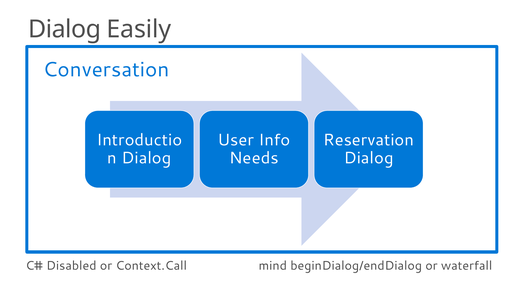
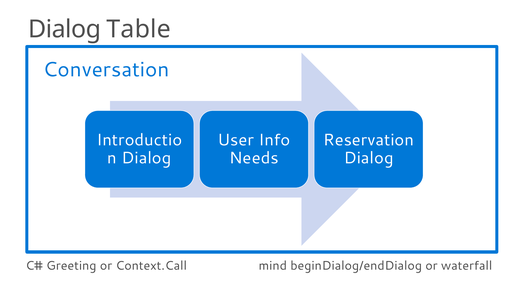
Easily: Easily -> Table
Disabled: Disabled -> Greeting
